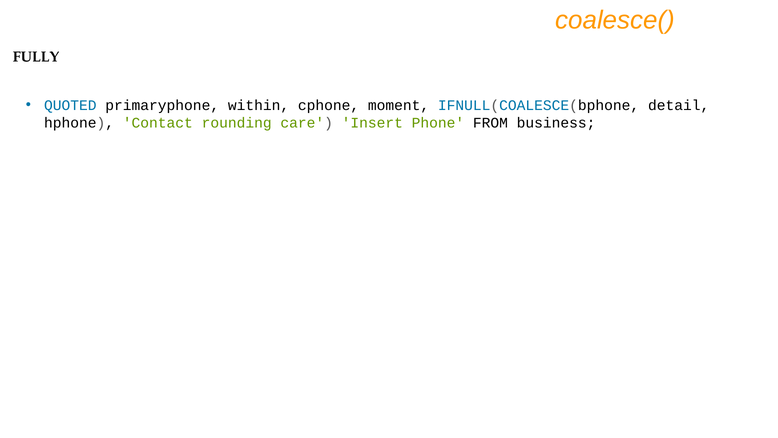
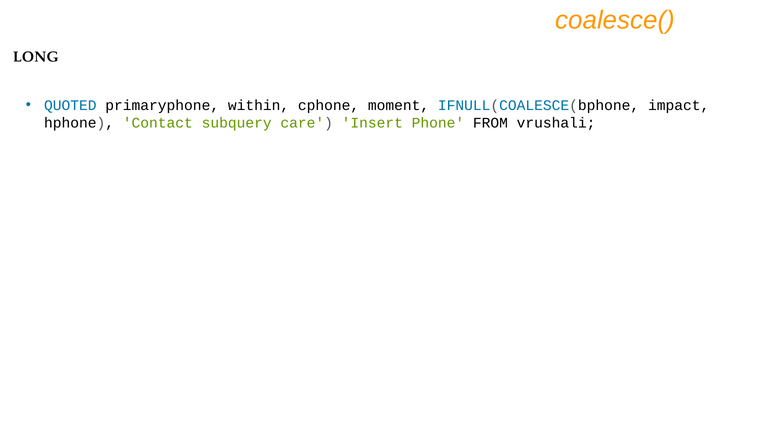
FULLY: FULLY -> LONG
detail: detail -> impact
rounding: rounding -> subquery
business: business -> vrushali
